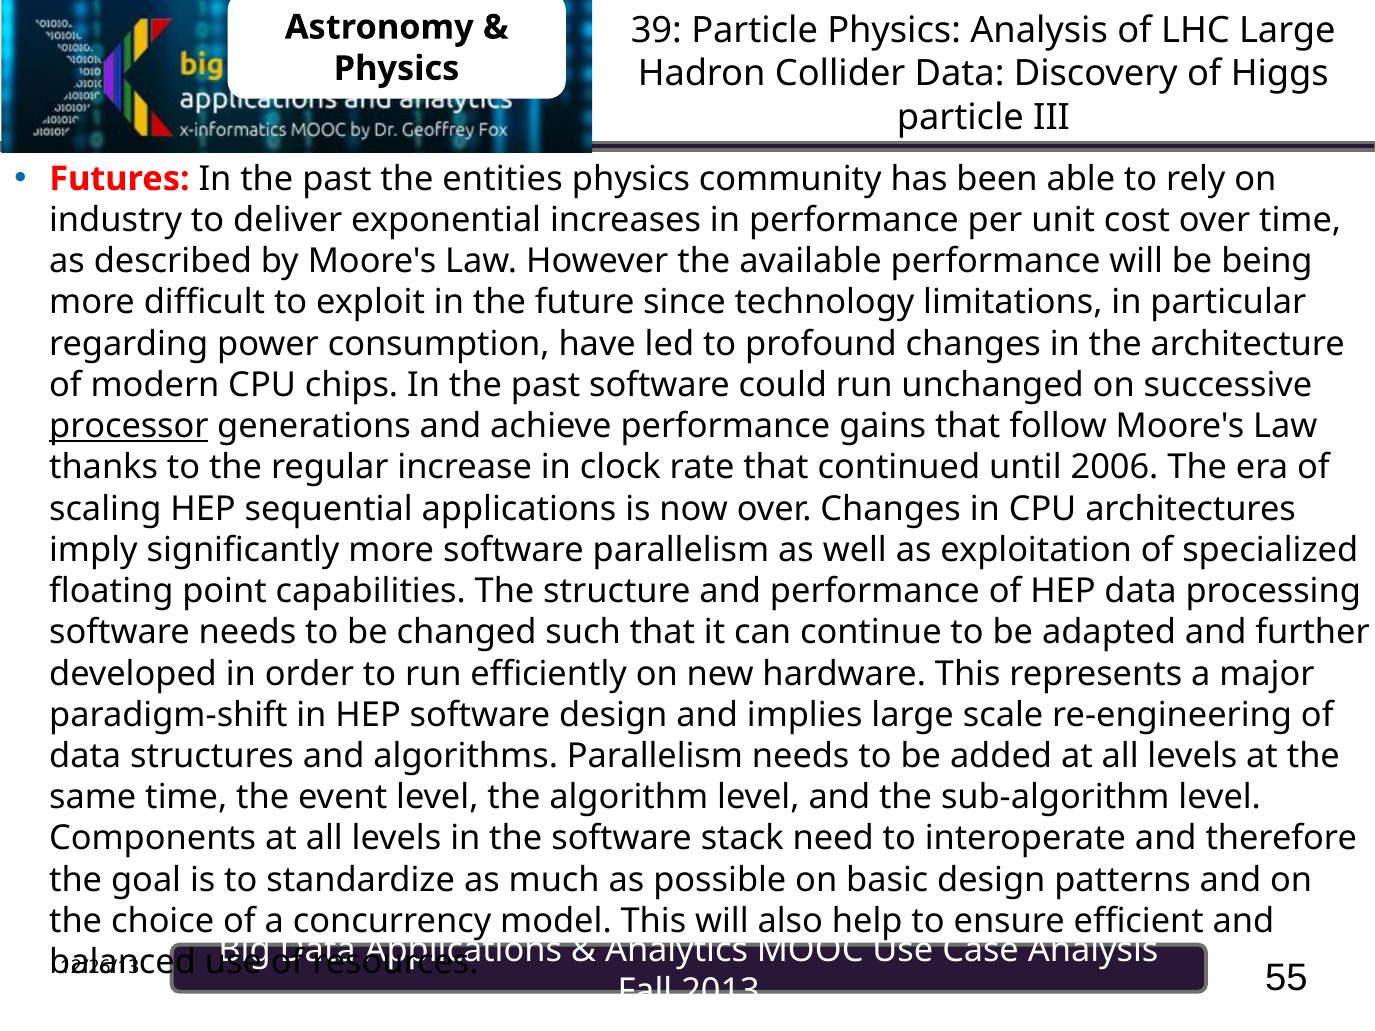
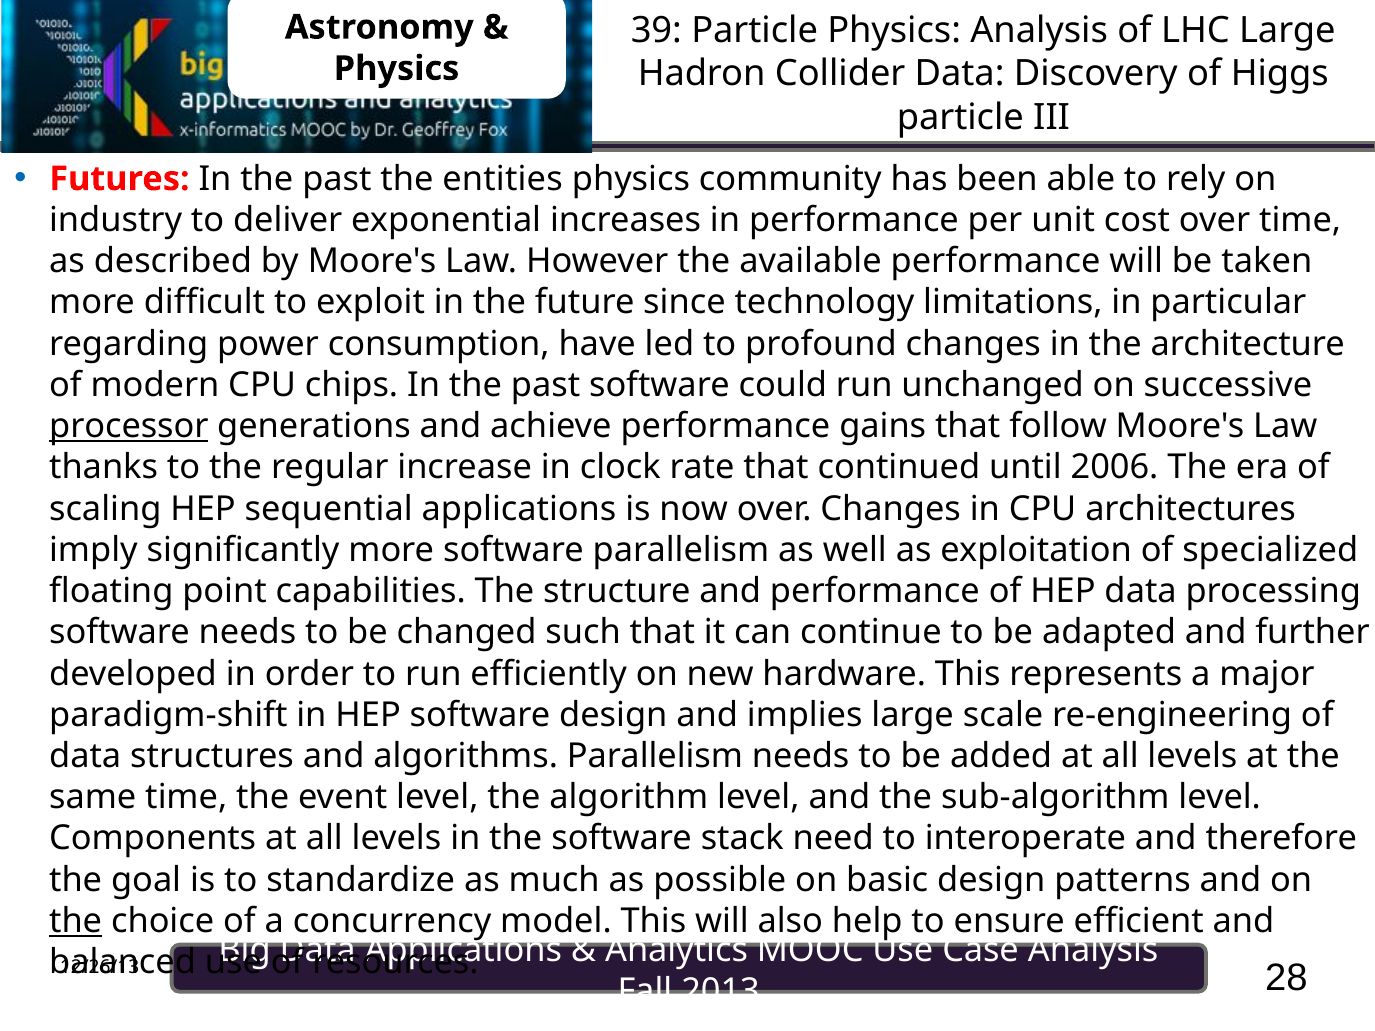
being: being -> taken
the at (76, 921) underline: none -> present
55: 55 -> 28
